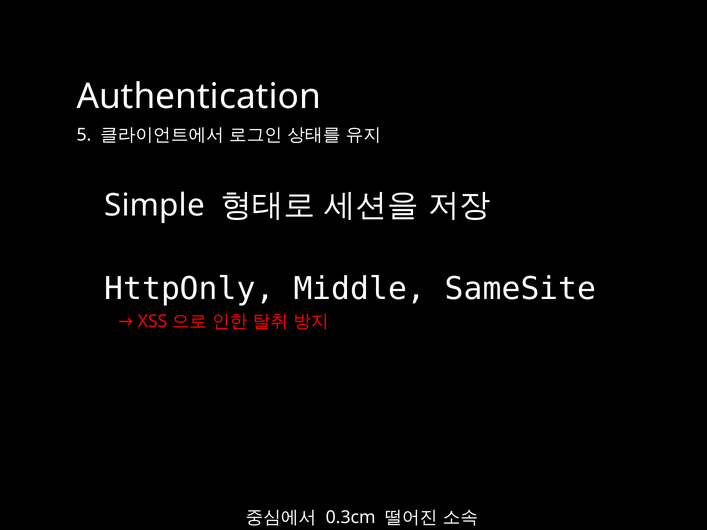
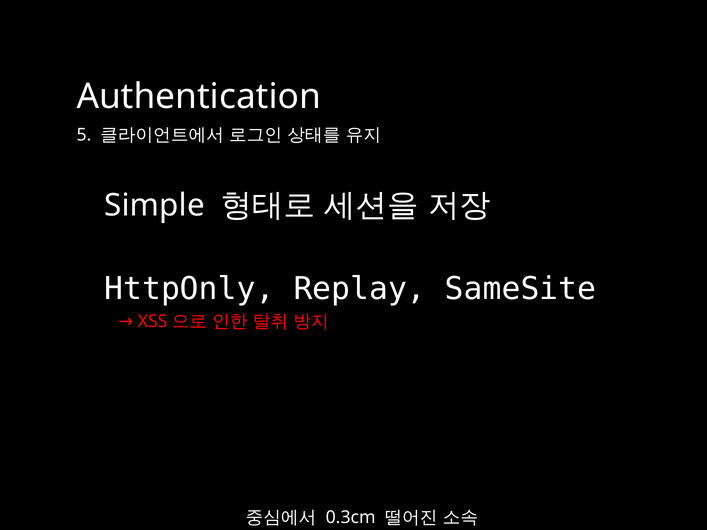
Middle: Middle -> Replay
